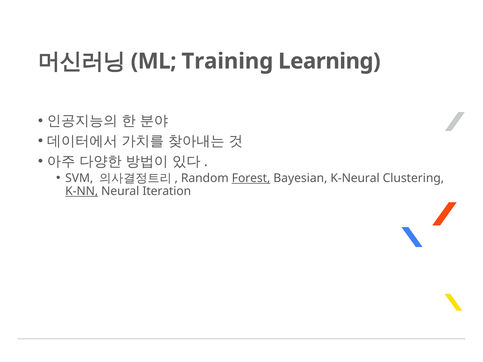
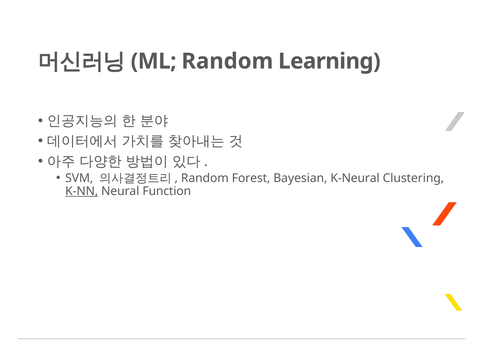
Training at (227, 61): Training -> Random
Forest underline: present -> none
Iteration: Iteration -> Function
